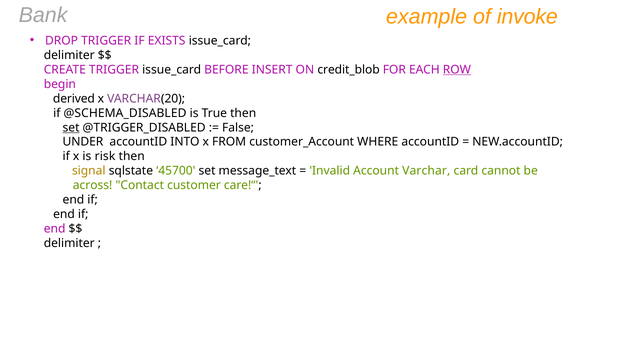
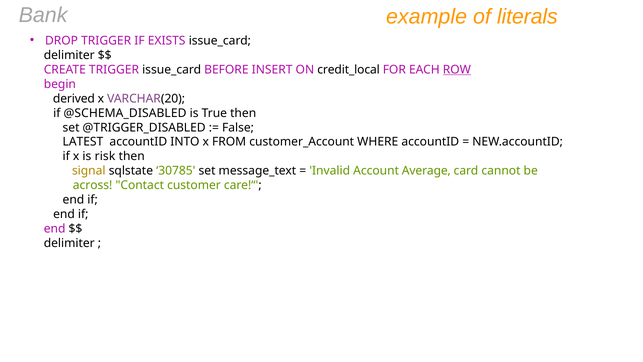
invoke: invoke -> literals
credit_blob: credit_blob -> credit_local
set at (71, 127) underline: present -> none
UNDER: UNDER -> LATEST
45700: 45700 -> 30785
Varchar: Varchar -> Average
